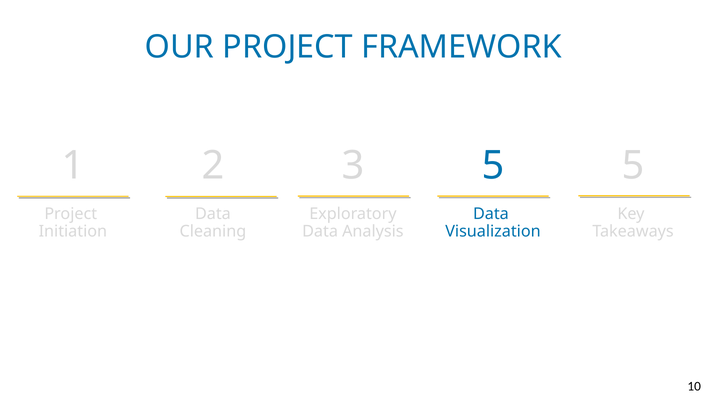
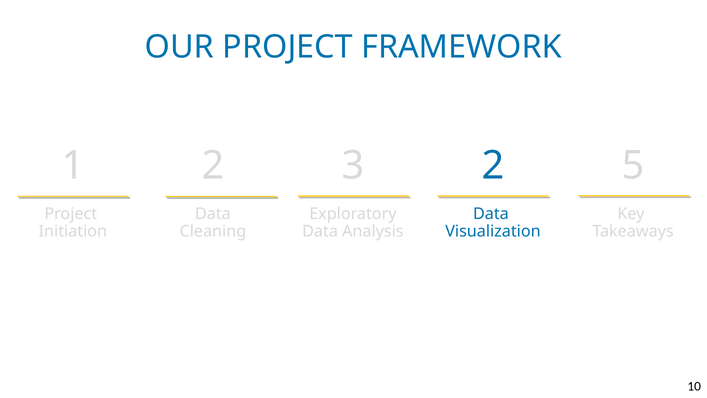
3 5: 5 -> 2
